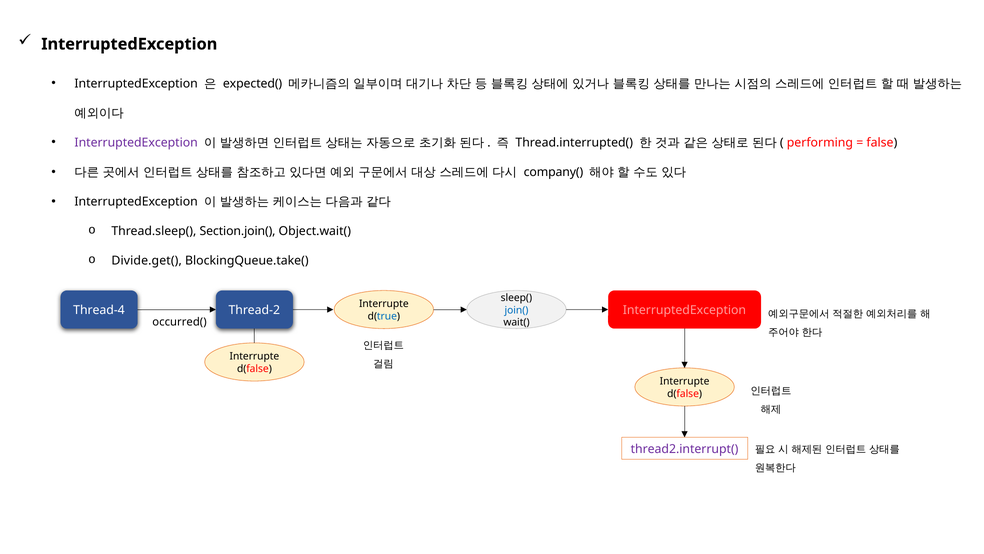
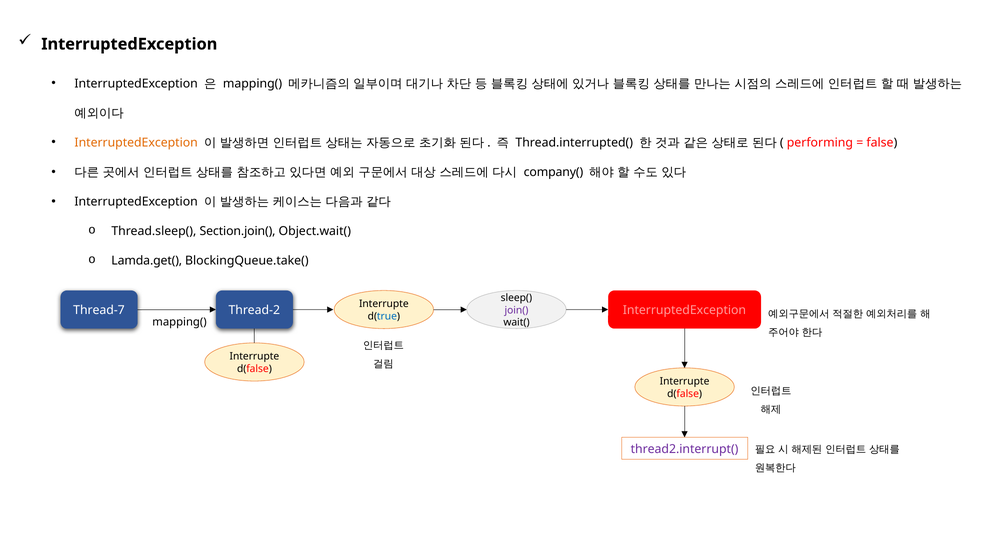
expected( at (253, 83): expected( -> mapping(
InterruptedException at (136, 142) colour: purple -> orange
Divide.get(: Divide.get( -> Lamda.get(
Thread-4: Thread-4 -> Thread-7
join( colour: blue -> purple
occurred( at (180, 322): occurred( -> mapping(
